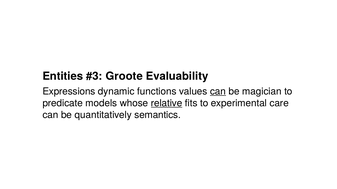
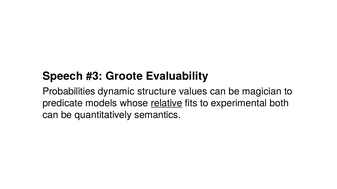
Entities: Entities -> Speech
Expressions: Expressions -> Probabilities
functions: functions -> structure
can at (218, 92) underline: present -> none
care: care -> both
